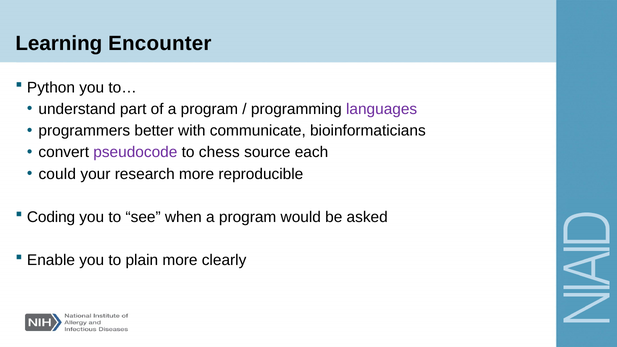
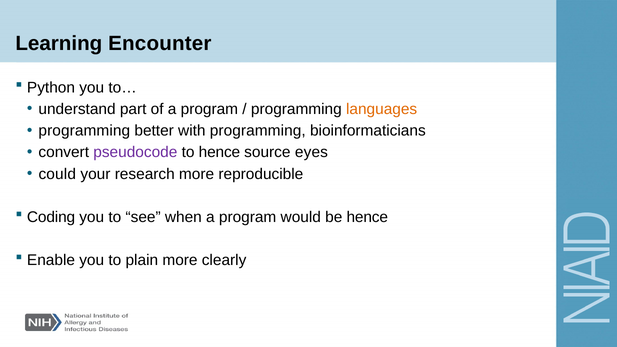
languages colour: purple -> orange
programmers at (84, 131): programmers -> programming
with communicate: communicate -> programming
to chess: chess -> hence
each: each -> eyes
be asked: asked -> hence
